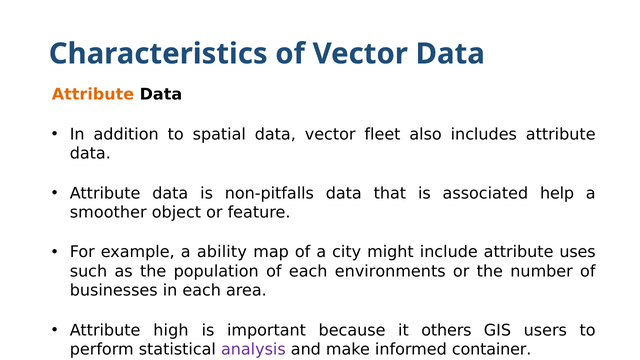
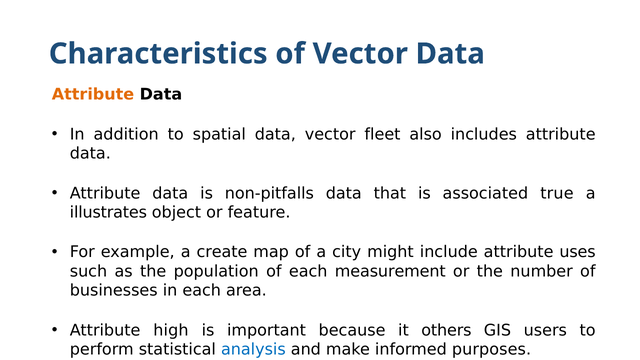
help: help -> true
smoother: smoother -> illustrates
ability: ability -> create
environments: environments -> measurement
analysis colour: purple -> blue
container: container -> purposes
